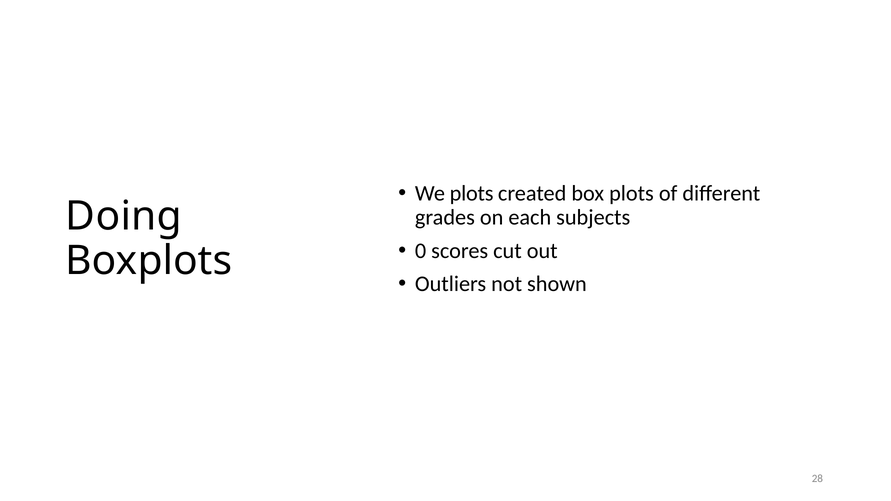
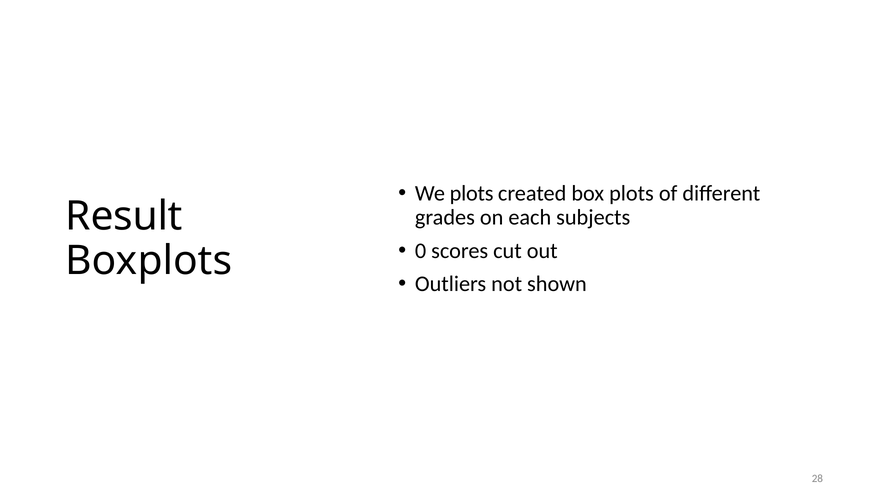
Doing: Doing -> Result
